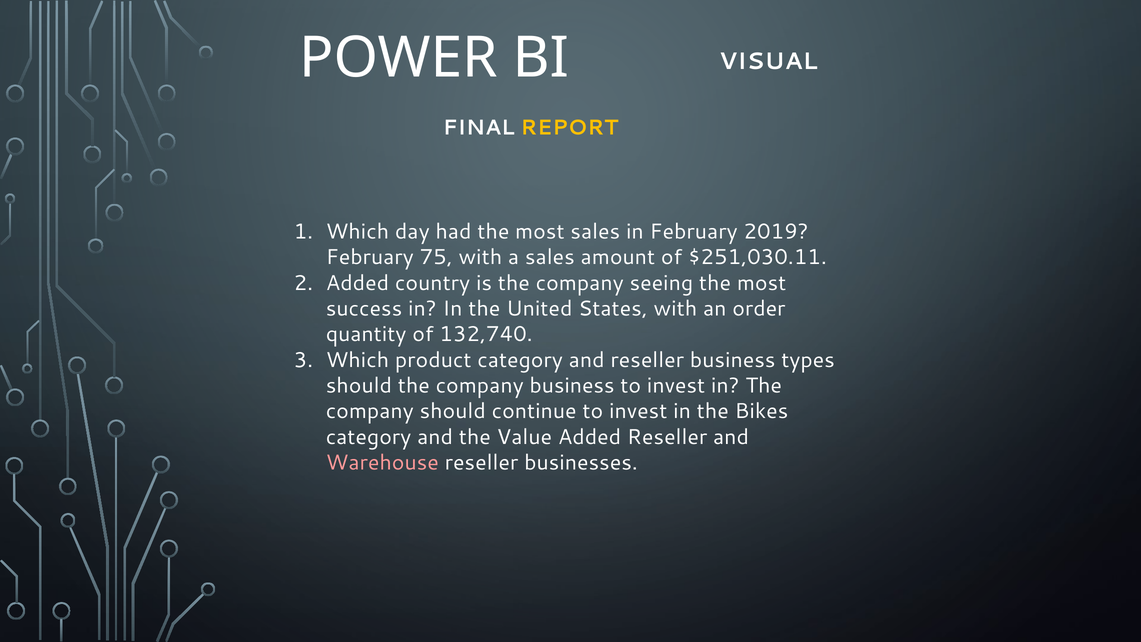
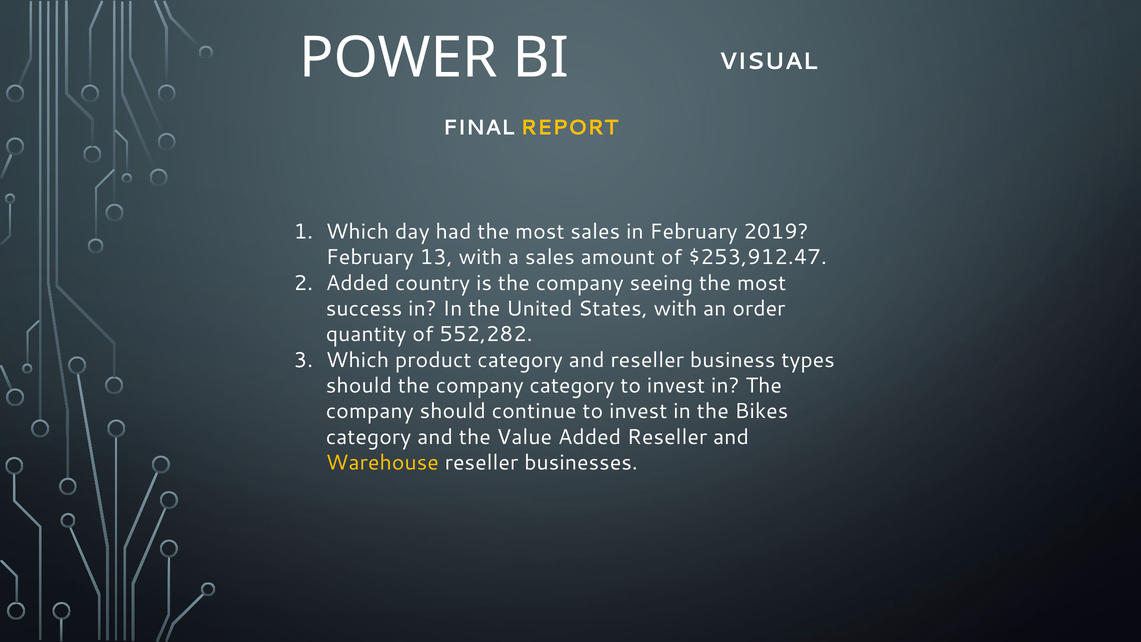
75: 75 -> 13
$251,030.11: $251,030.11 -> $253,912.47
132,740: 132,740 -> 552,282
company business: business -> category
Warehouse colour: pink -> yellow
